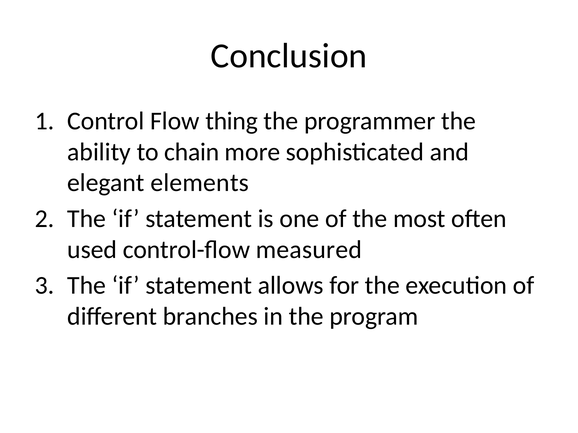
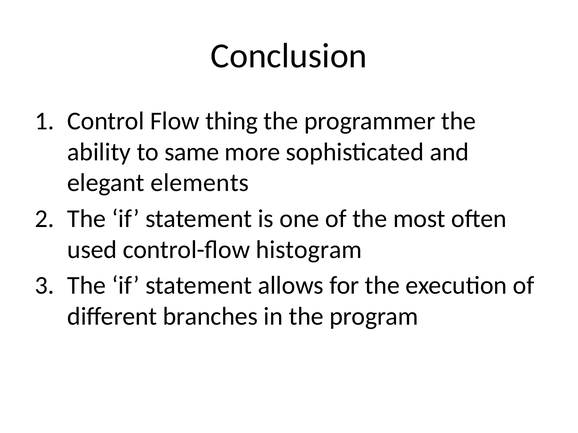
chain: chain -> same
measured: measured -> histogram
